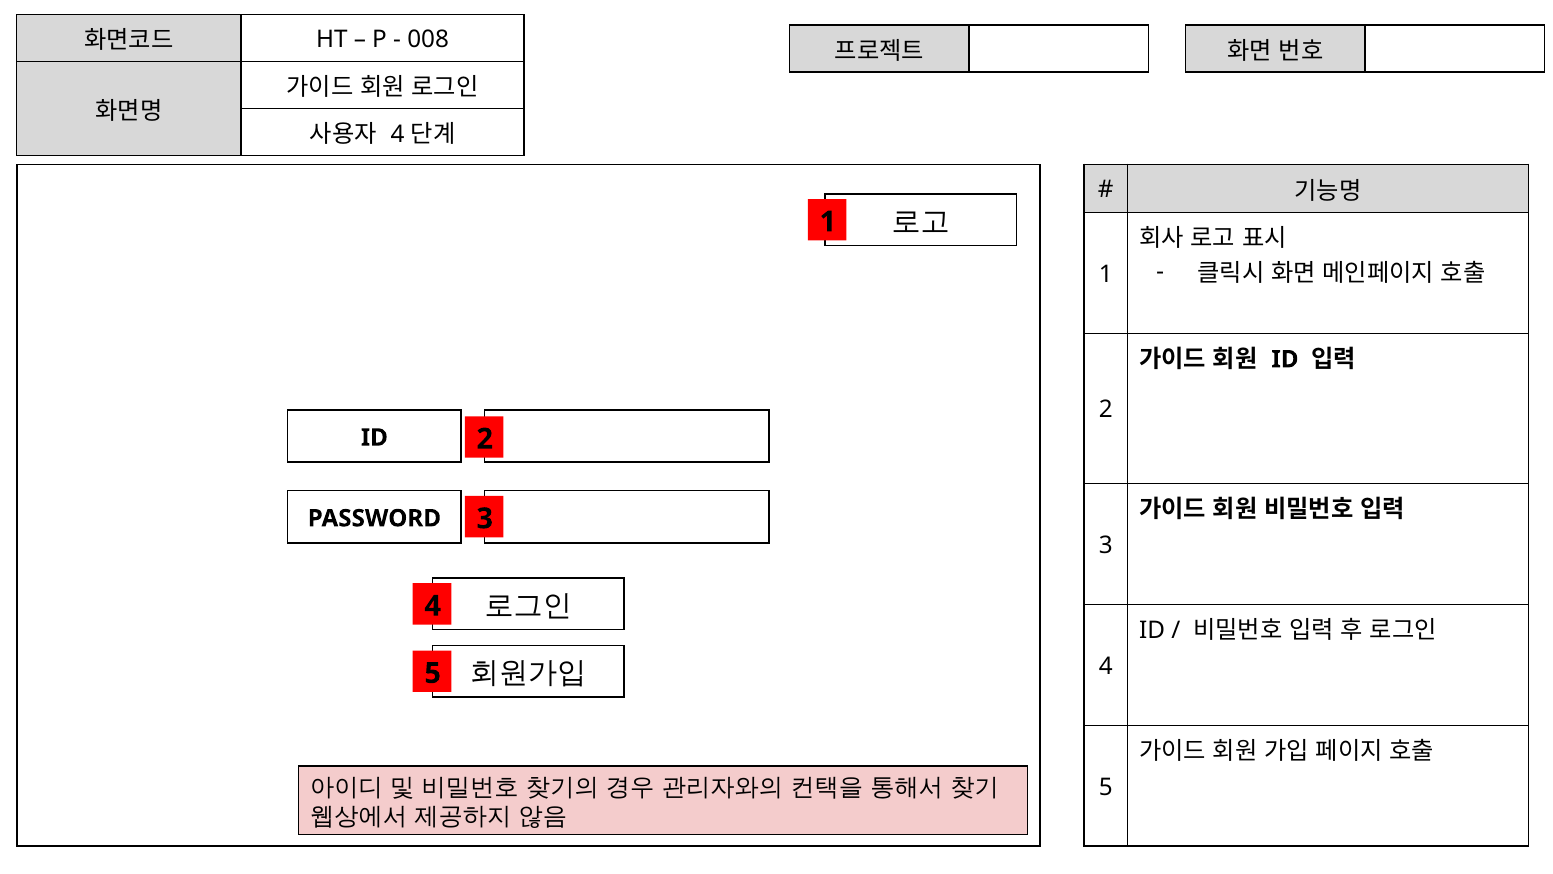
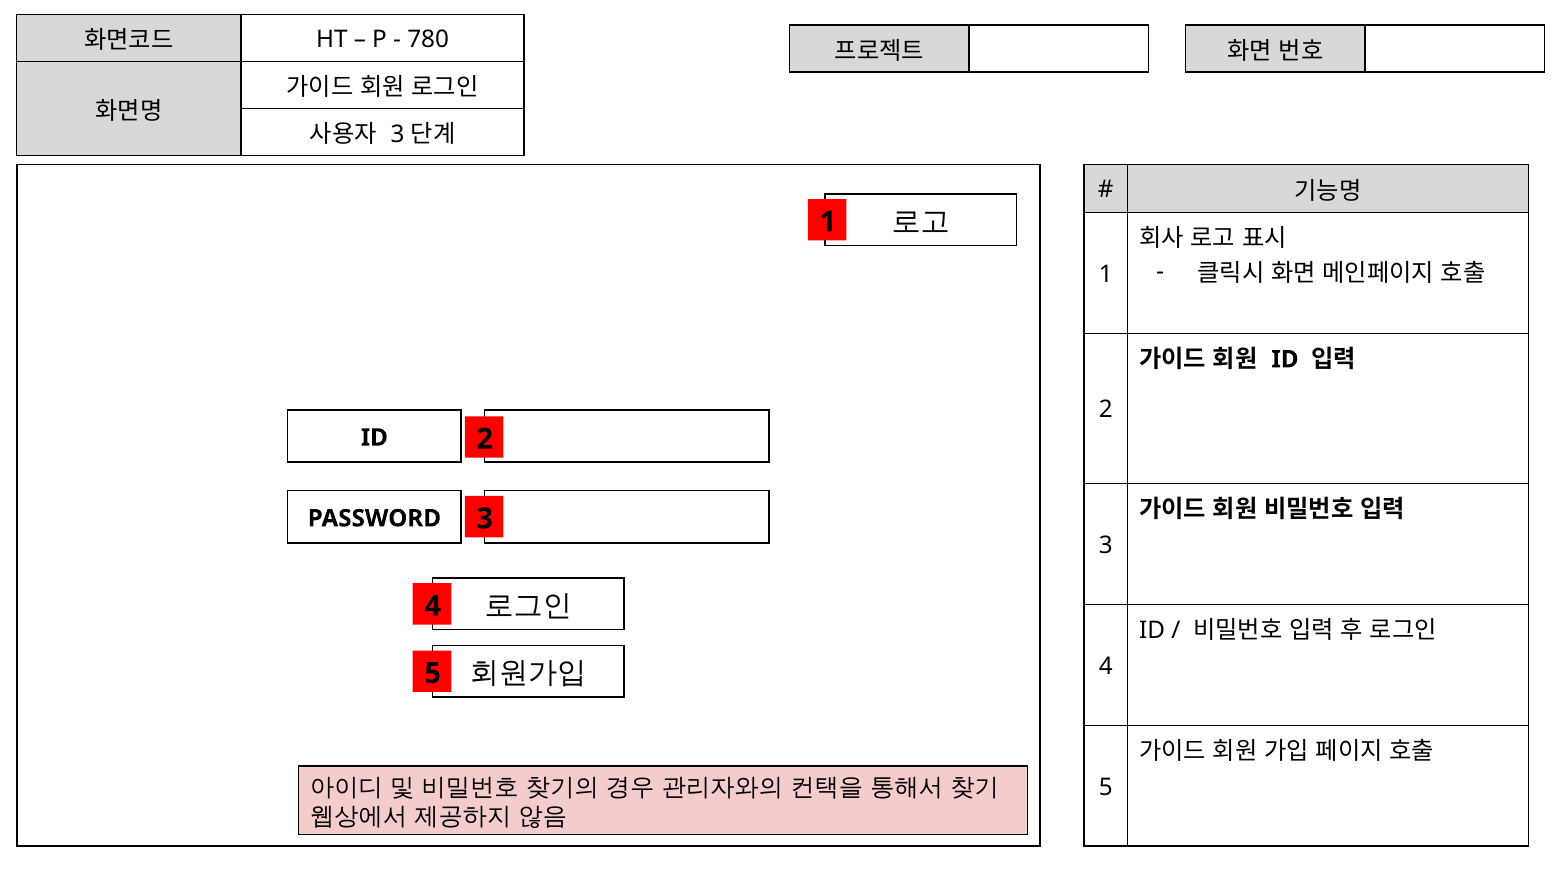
008: 008 -> 780
4 at (397, 134): 4 -> 3
